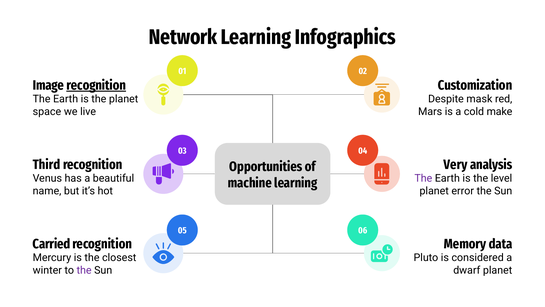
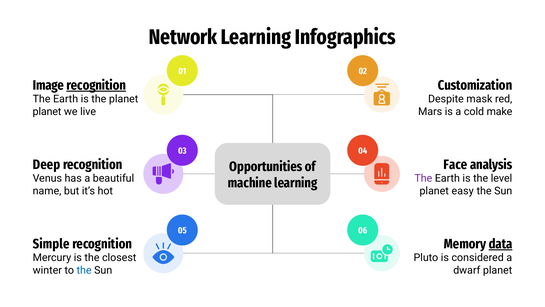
space at (47, 112): space -> planet
Third: Third -> Deep
Very: Very -> Face
error: error -> easy
Carried: Carried -> Simple
data underline: none -> present
the at (84, 270) colour: purple -> blue
